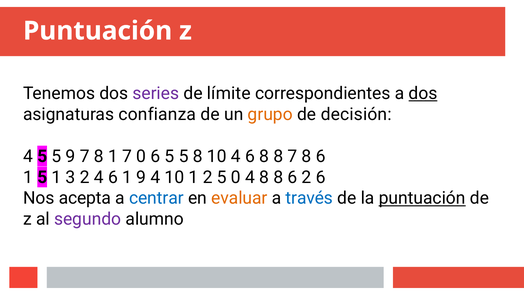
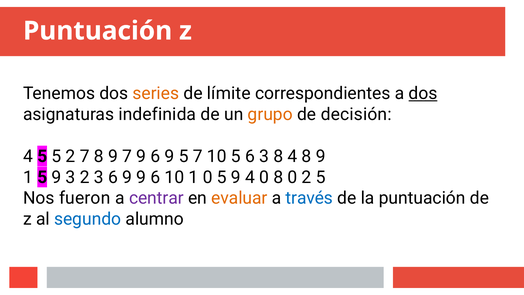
series colour: purple -> orange
confianza: confianza -> indefinida
5 9: 9 -> 2
7 8 1: 1 -> 9
7 0: 0 -> 9
5 at (169, 156): 5 -> 9
5 8: 8 -> 7
10 4: 4 -> 5
6 8: 8 -> 3
8 7: 7 -> 4
6 at (321, 156): 6 -> 9
1 5 1: 1 -> 9
2 4: 4 -> 3
1 at (127, 177): 1 -> 9
4 at (155, 177): 4 -> 6
1 2: 2 -> 0
0 at (236, 177): 0 -> 9
4 8: 8 -> 0
6 at (292, 177): 6 -> 0
2 6: 6 -> 5
acepta: acepta -> fueron
centrar colour: blue -> purple
puntuación at (422, 198) underline: present -> none
segundo colour: purple -> blue
